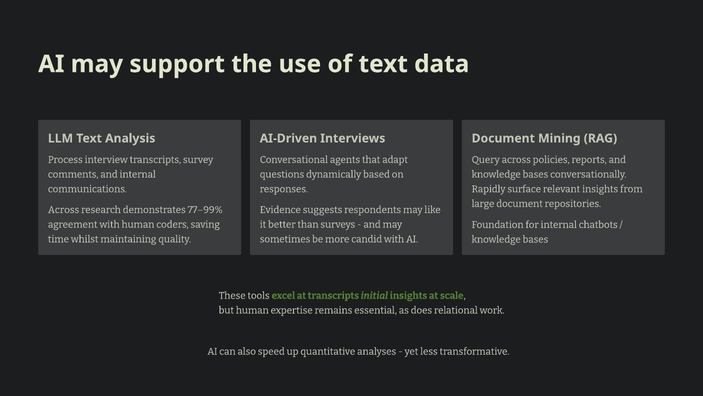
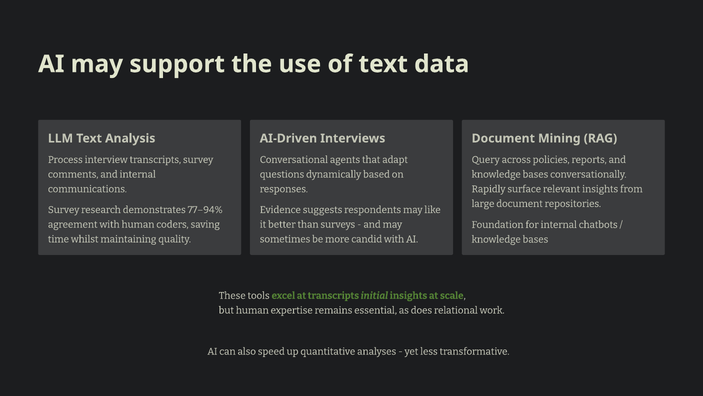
Across at (64, 210): Across -> Survey
77–99%: 77–99% -> 77–94%
